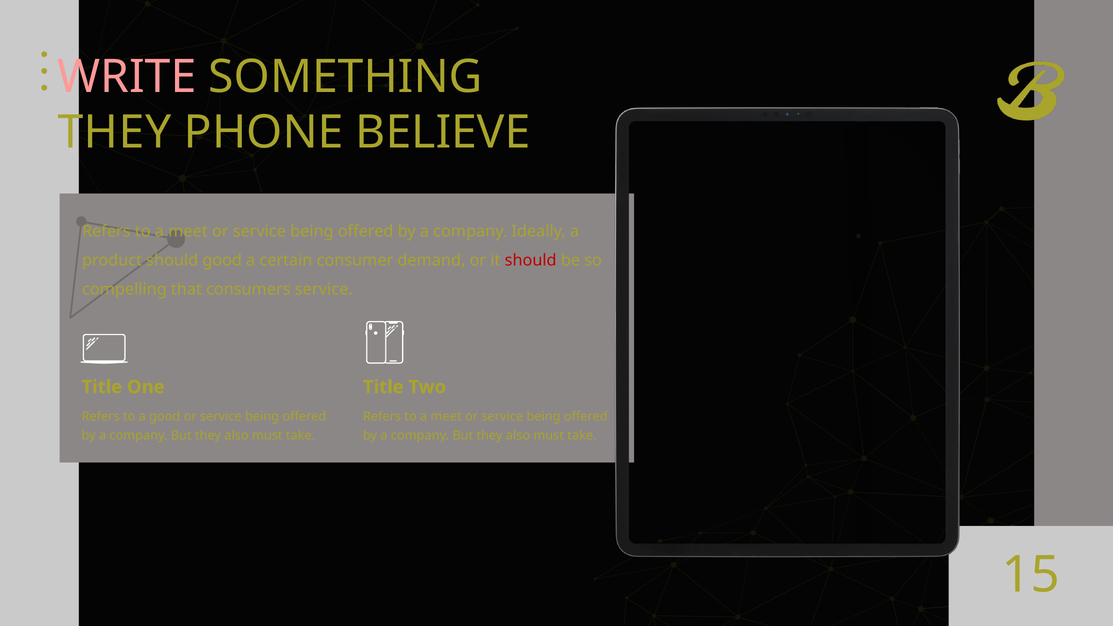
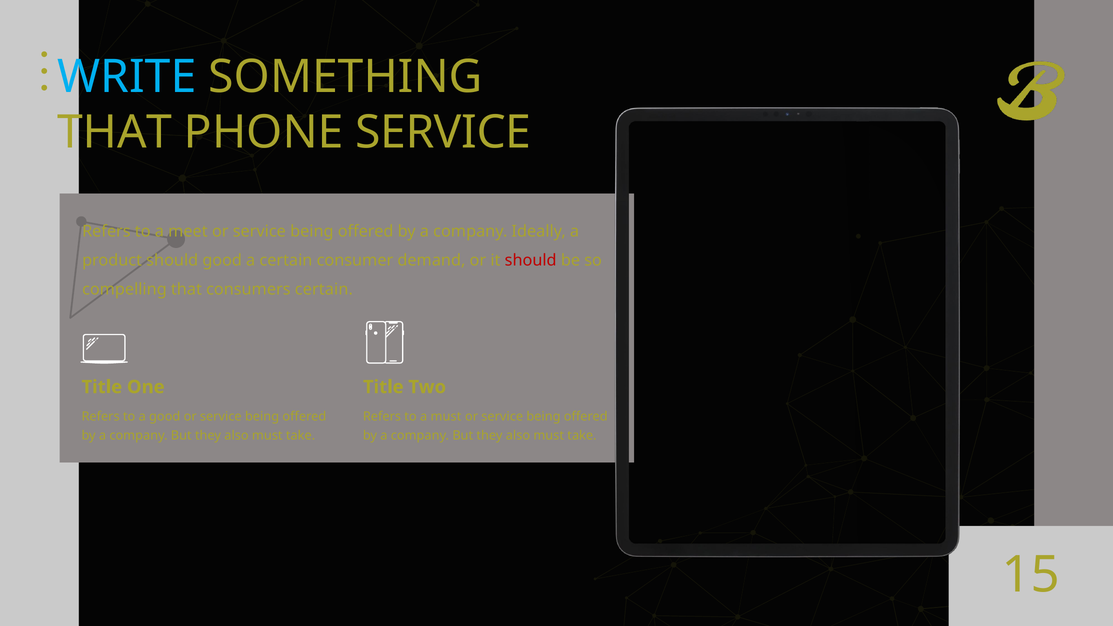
WRITE colour: pink -> light blue
THEY at (114, 133): THEY -> THAT
PHONE BELIEVE: BELIEVE -> SERVICE
consumers service: service -> certain
meet at (446, 417): meet -> must
